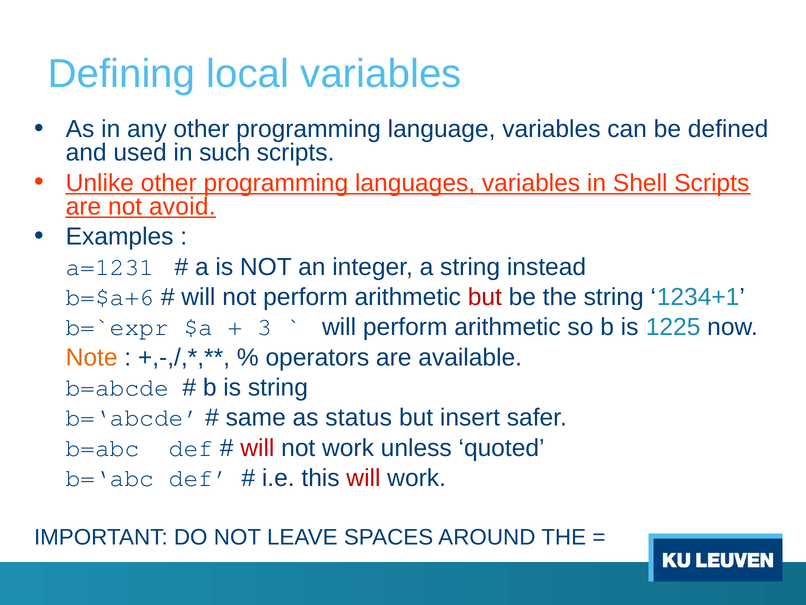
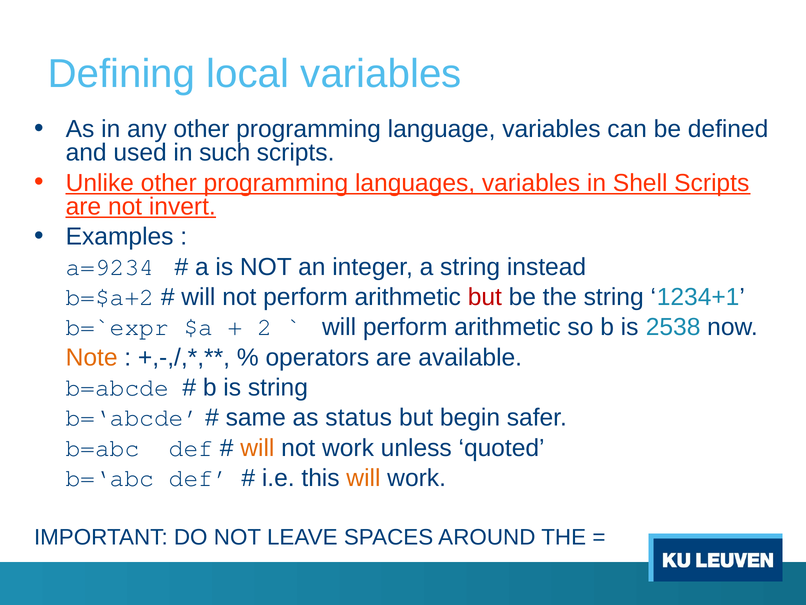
avoid: avoid -> invert
a=1231: a=1231 -> a=9234
b=$a+6: b=$a+6 -> b=$a+2
3: 3 -> 2
1225: 1225 -> 2538
insert: insert -> begin
will at (257, 448) colour: red -> orange
will at (363, 478) colour: red -> orange
